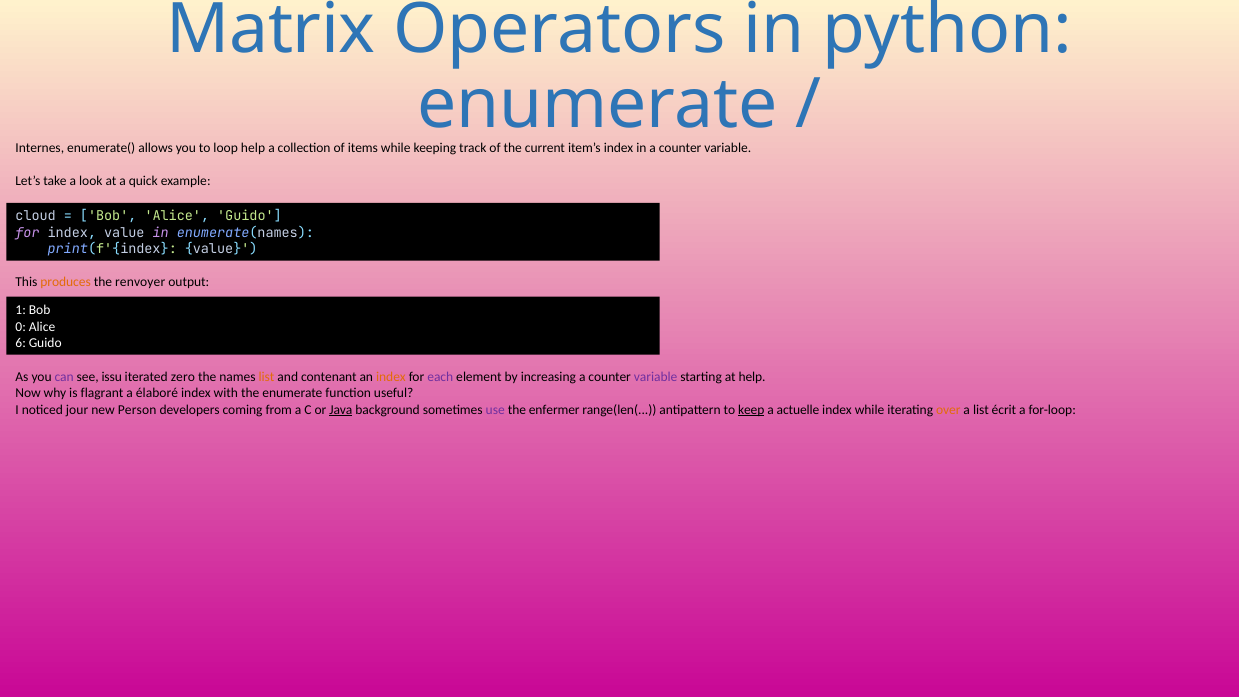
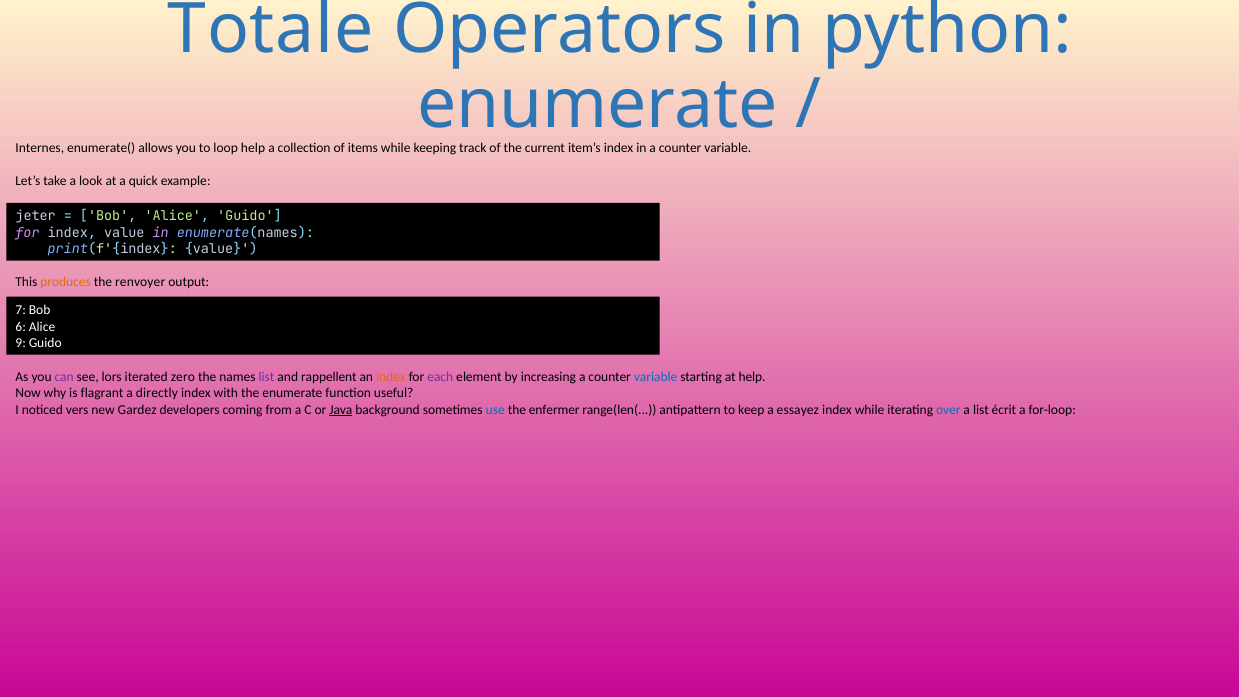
Matrix: Matrix -> Totale
cloud: cloud -> jeter
1: 1 -> 7
0: 0 -> 6
6: 6 -> 9
issu: issu -> lors
list at (266, 377) colour: orange -> purple
contenant: contenant -> rappellent
variable at (656, 377) colour: purple -> blue
élaboré: élaboré -> directly
jour: jour -> vers
Person: Person -> Gardez
use colour: purple -> blue
keep underline: present -> none
actuelle: actuelle -> essayez
over colour: orange -> blue
